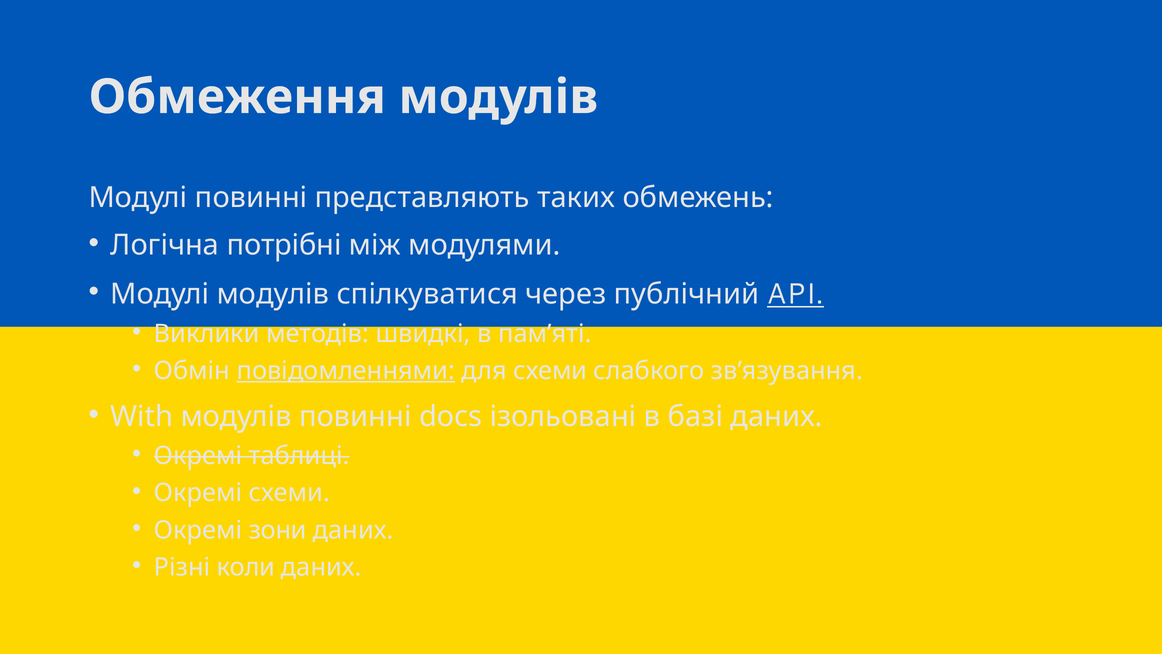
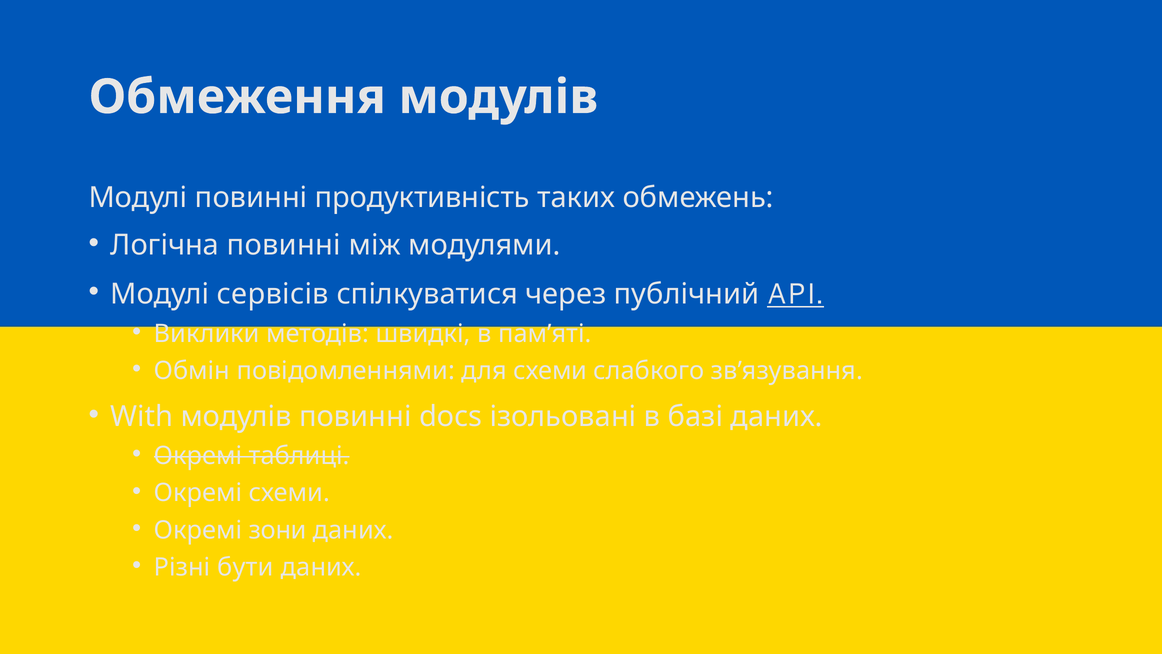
представляють: представляють -> продуктивність
Логічна потрібні: потрібні -> повинні
Модулі модулів: модулів -> сервісів
повідомленнями underline: present -> none
коли: коли -> бути
